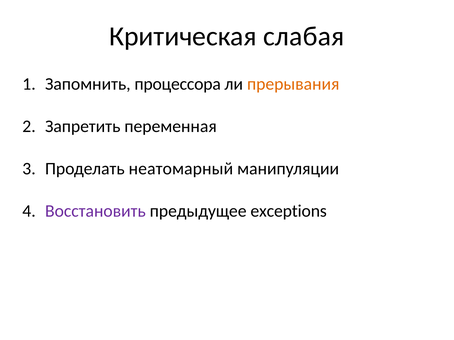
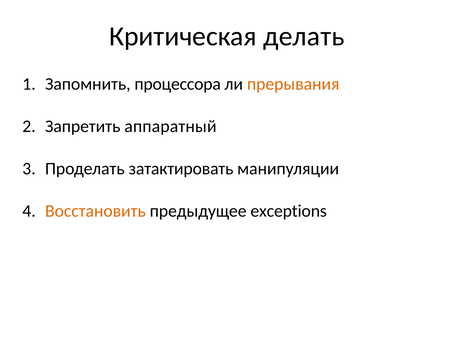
слабая: слабая -> делать
переменная: переменная -> аппаратный
неатомарный: неатомарный -> затактировать
Восстановить colour: purple -> orange
